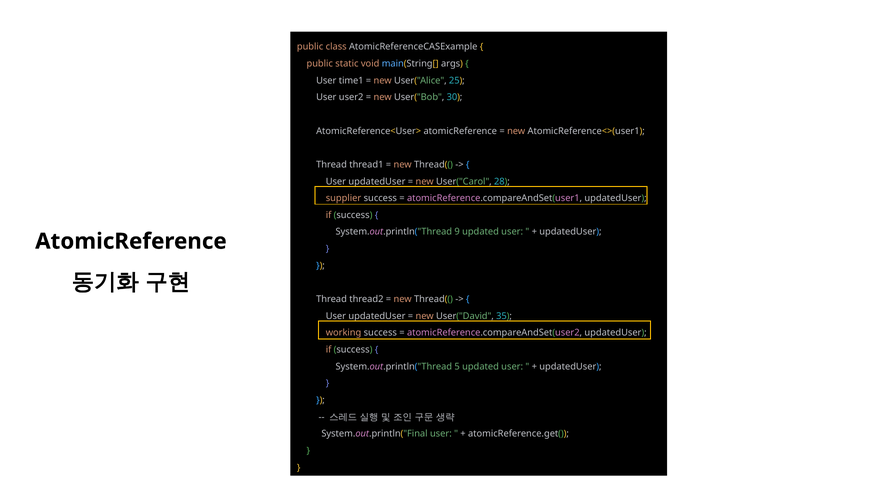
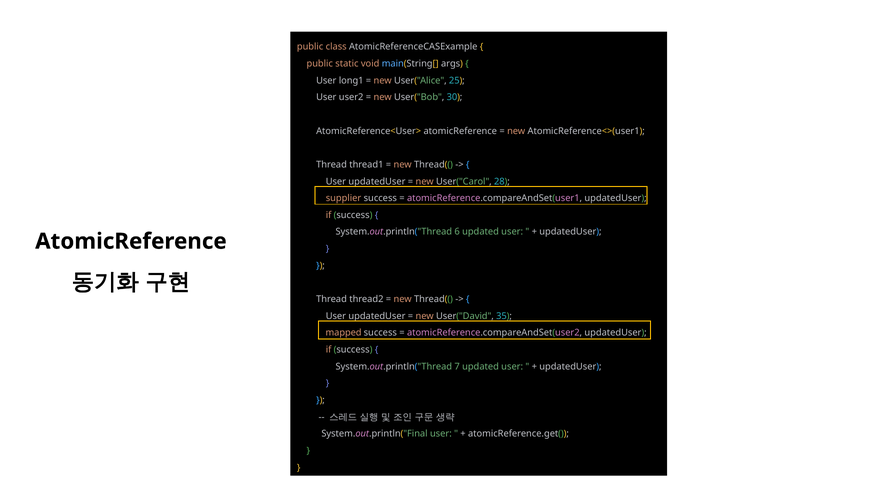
time1: time1 -> long1
9: 9 -> 6
working: working -> mapped
5: 5 -> 7
